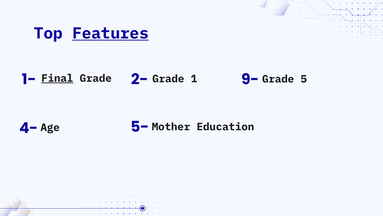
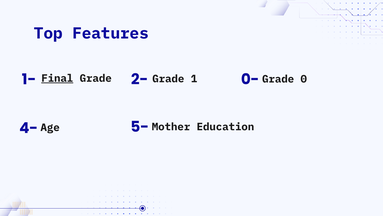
Features underline: present -> none
5: 5 -> 0
9-: 9- -> 0-
